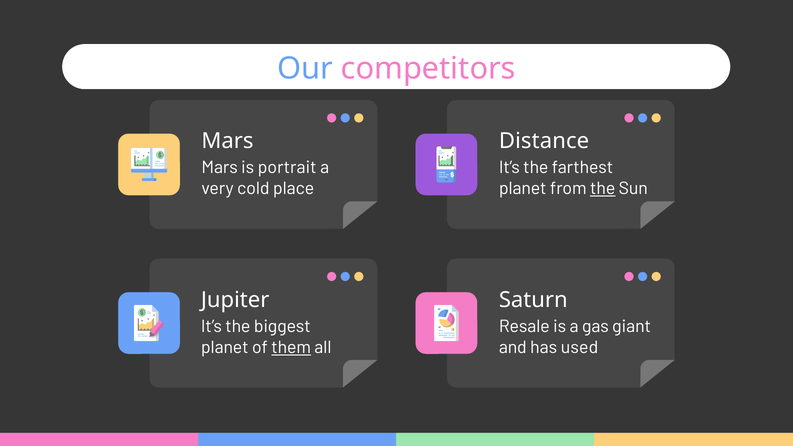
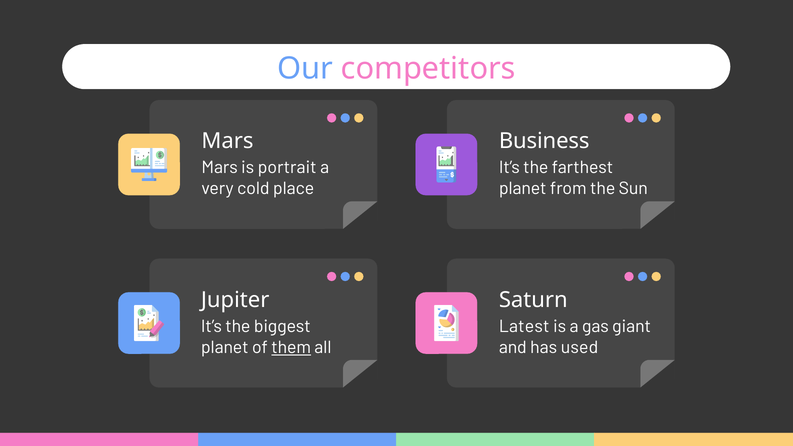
Distance: Distance -> Business
the at (603, 188) underline: present -> none
Resale: Resale -> Latest
